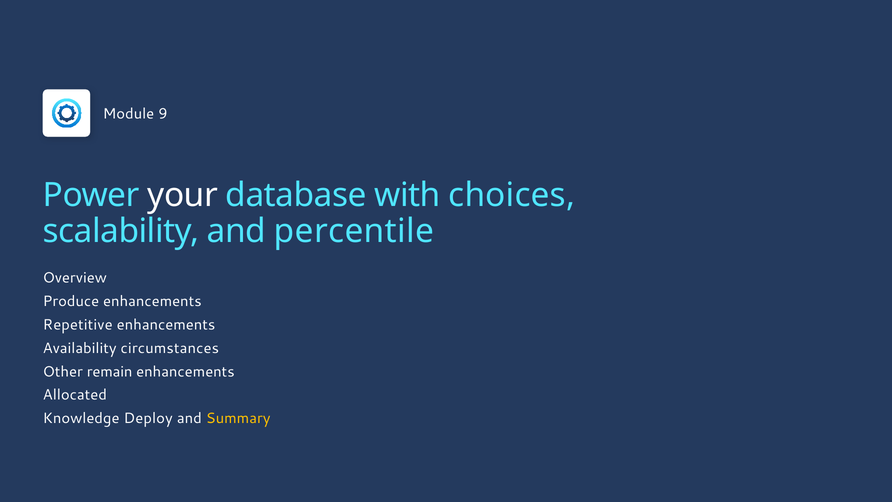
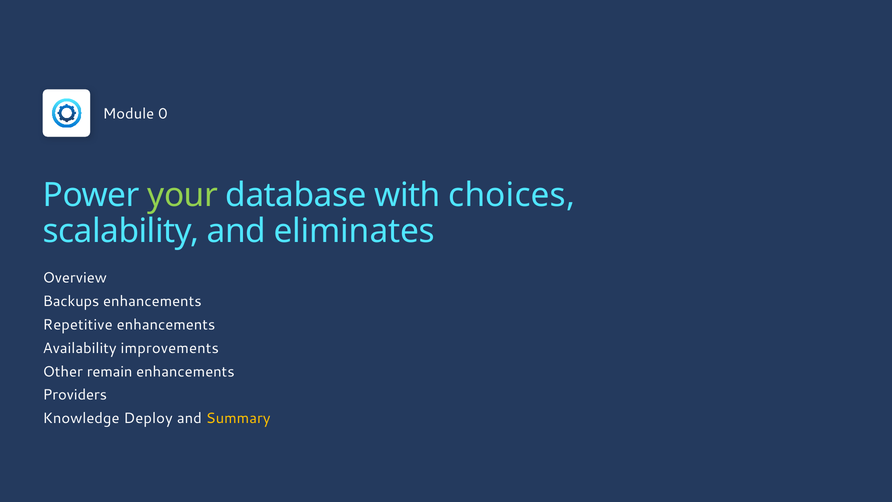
9: 9 -> 0
your colour: white -> light green
percentile: percentile -> eliminates
Produce: Produce -> Backups
circumstances: circumstances -> improvements
Allocated: Allocated -> Providers
